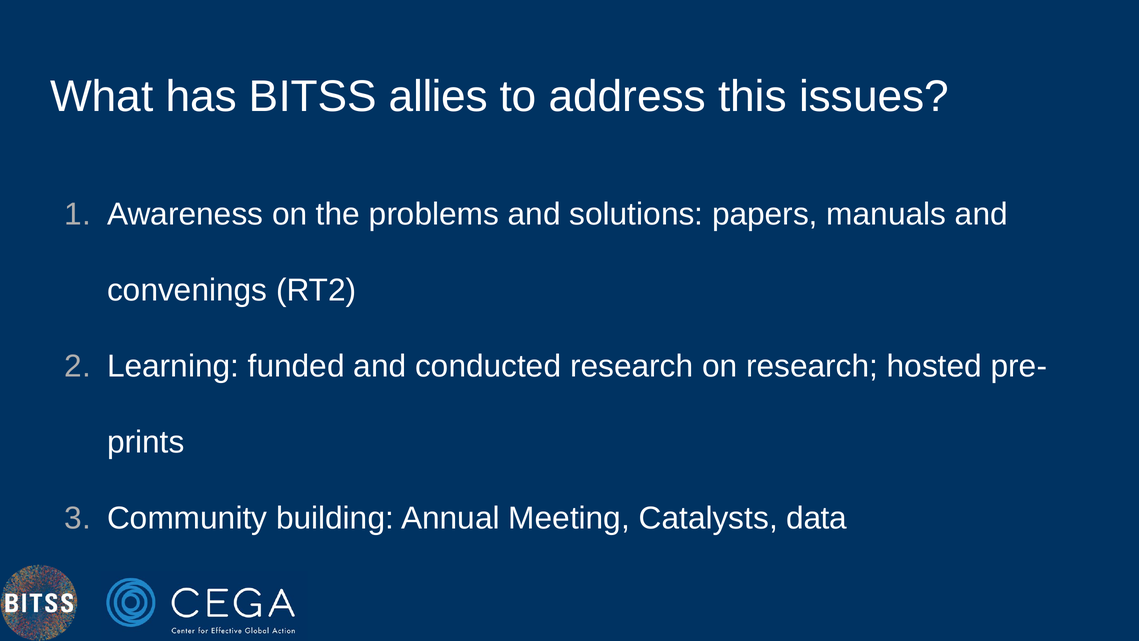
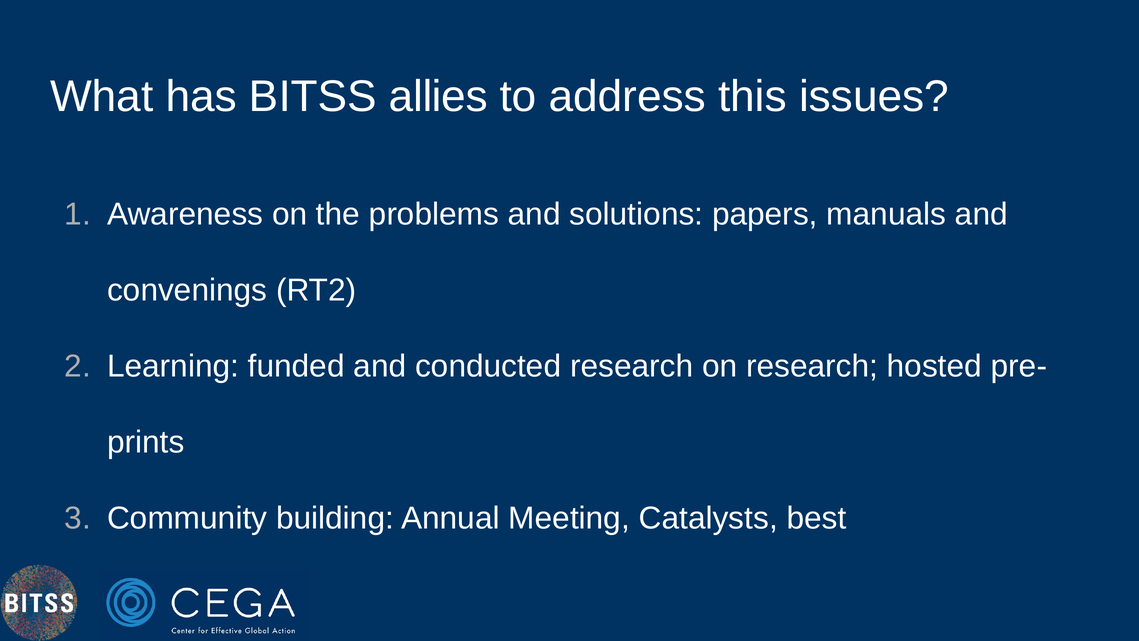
data: data -> best
